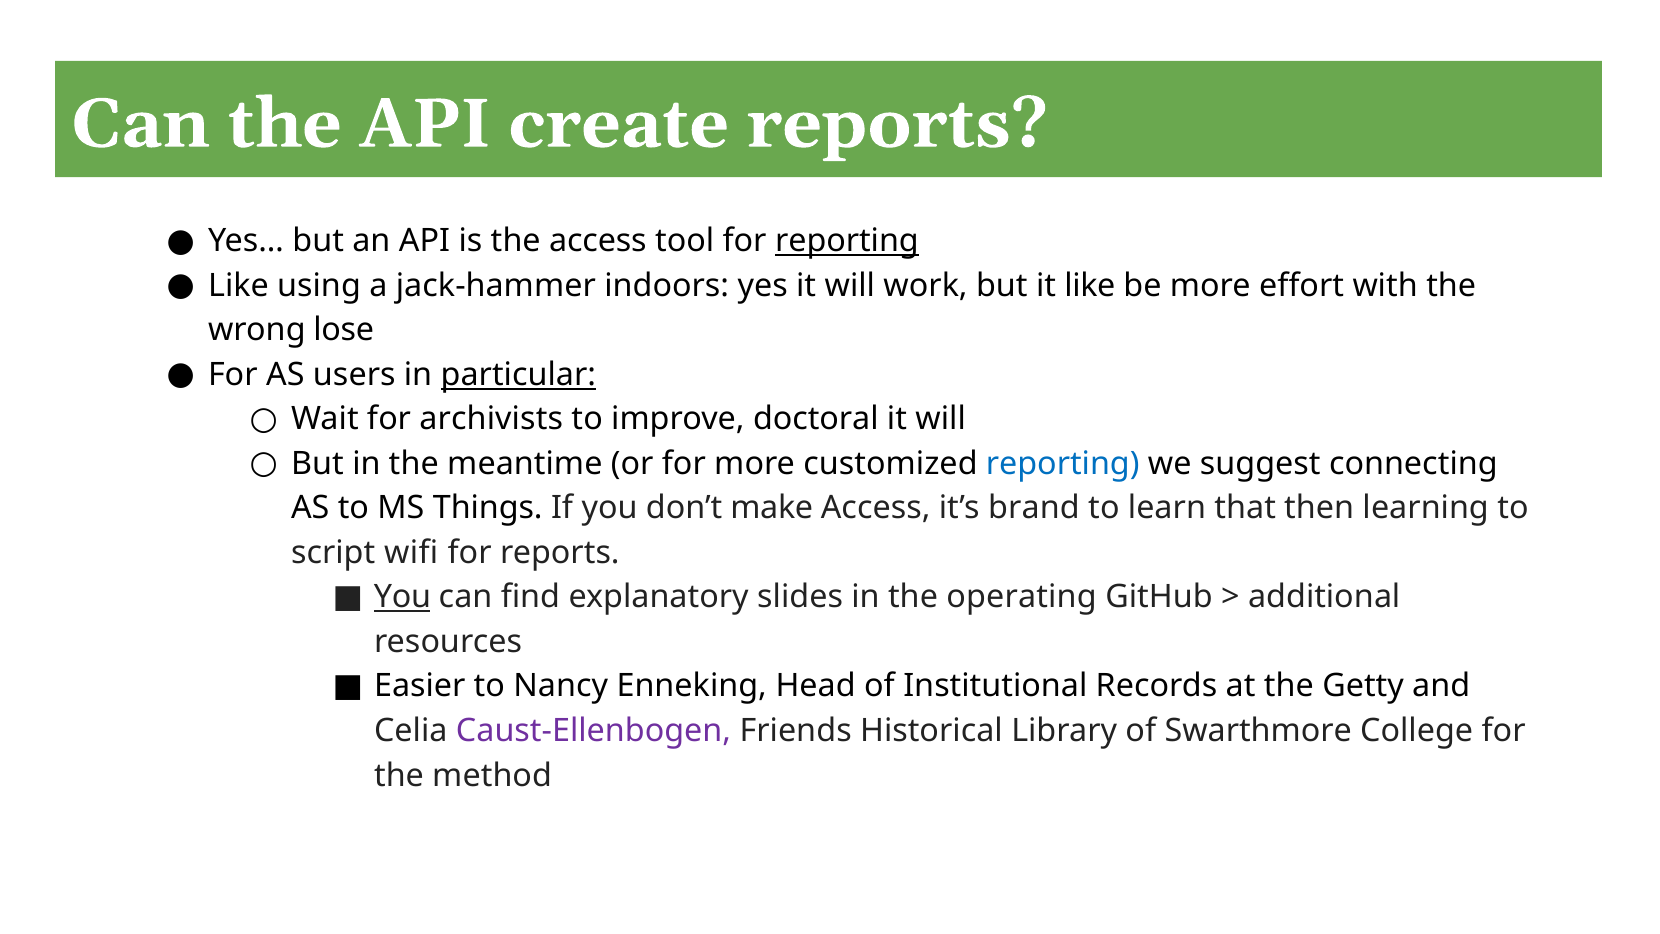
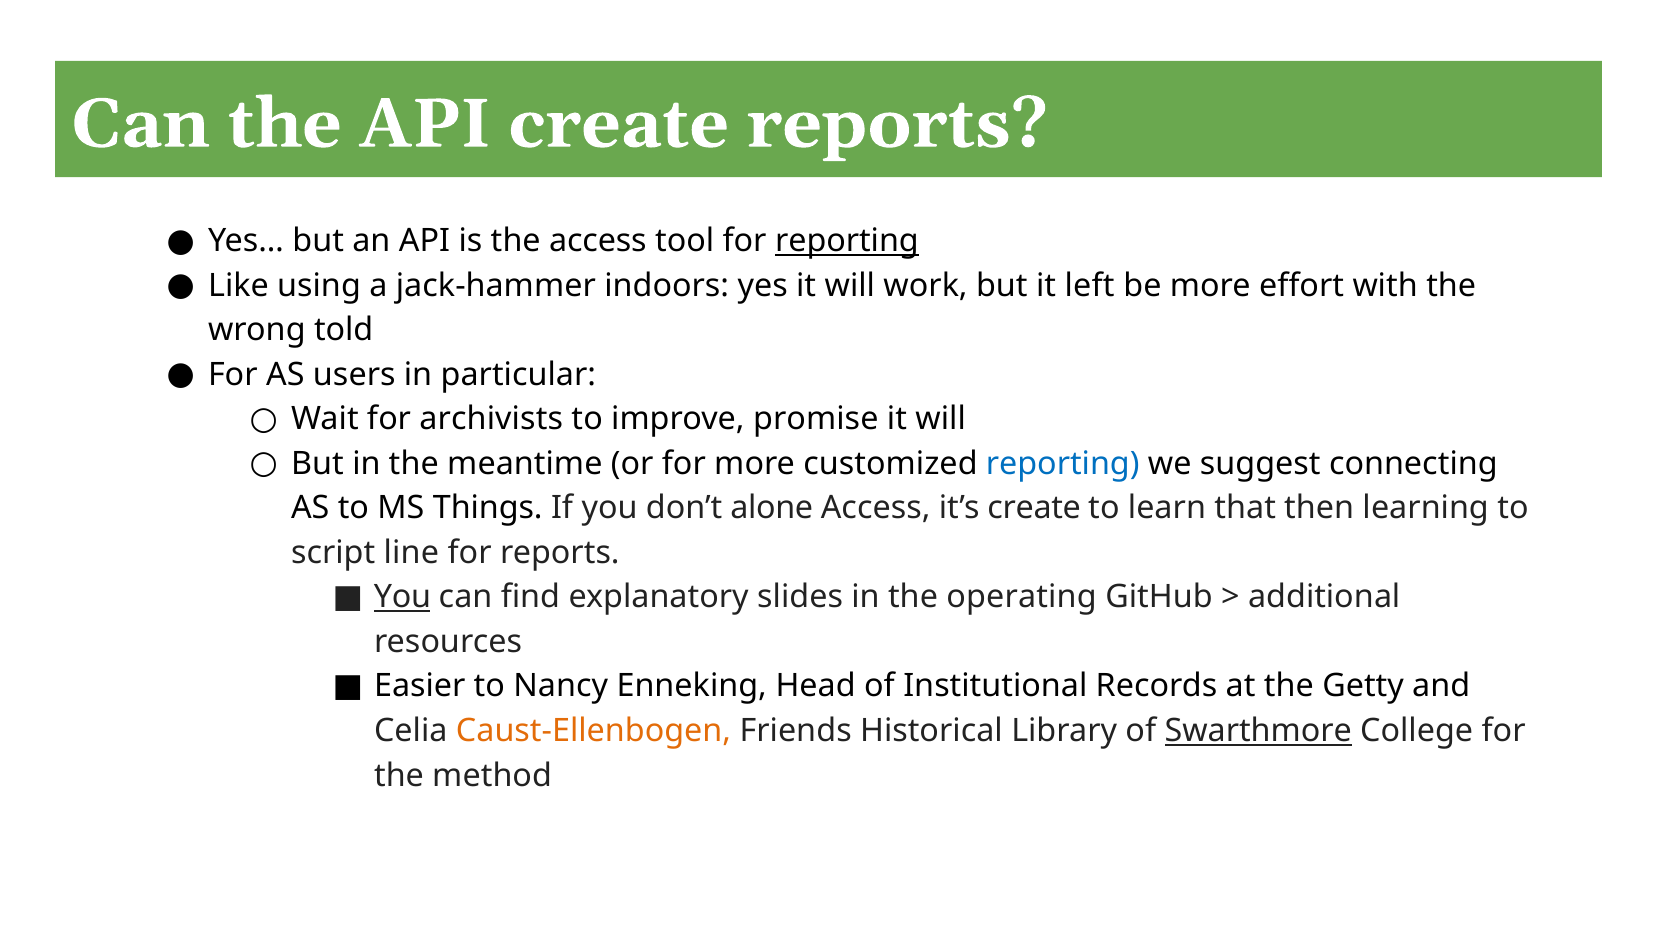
it like: like -> left
lose: lose -> told
particular underline: present -> none
doctoral: doctoral -> promise
make: make -> alone
it’s brand: brand -> create
wifi: wifi -> line
Caust-Ellenbogen colour: purple -> orange
Swarthmore underline: none -> present
